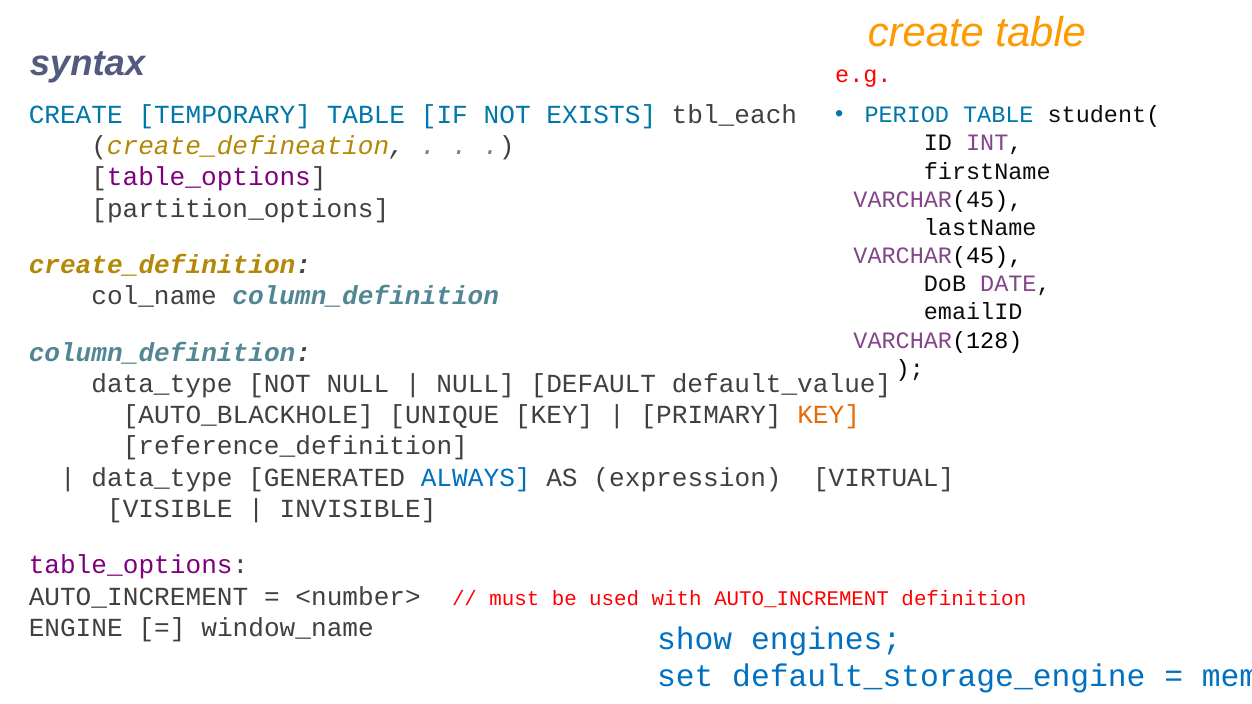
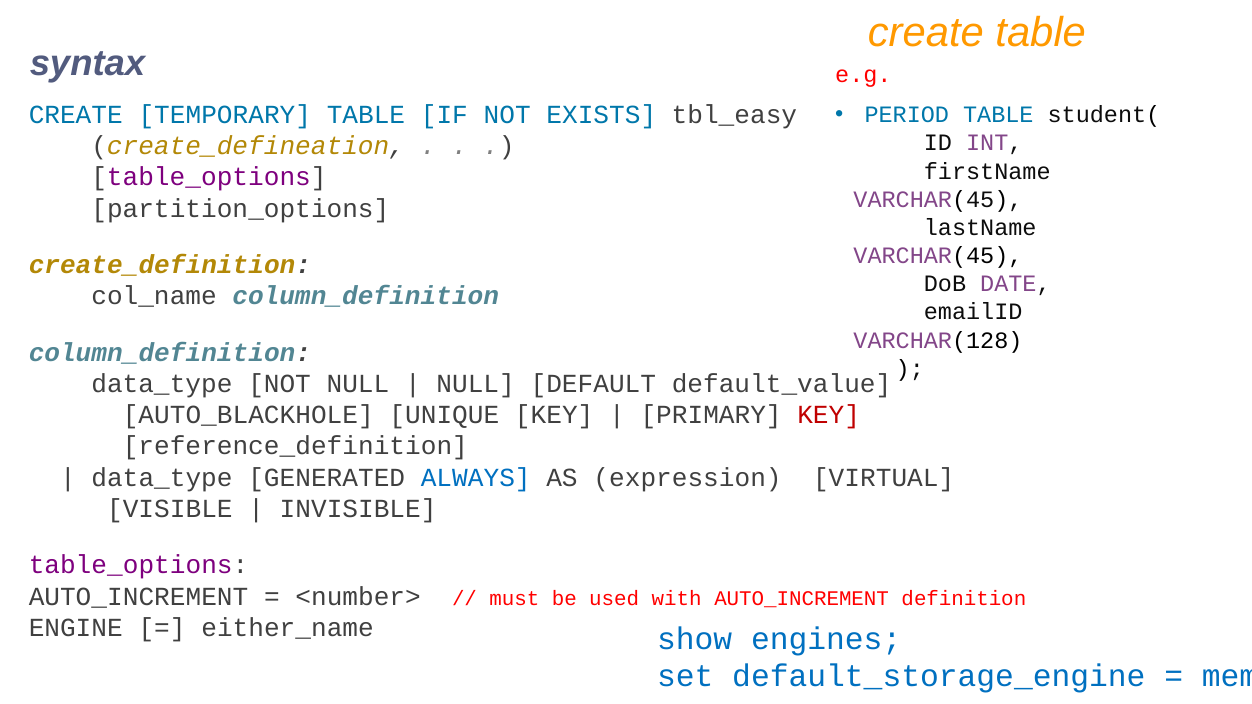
tbl_each: tbl_each -> tbl_easy
KEY at (829, 415) colour: orange -> red
window_name: window_name -> either_name
